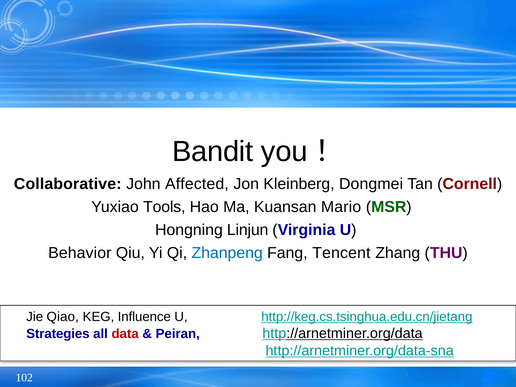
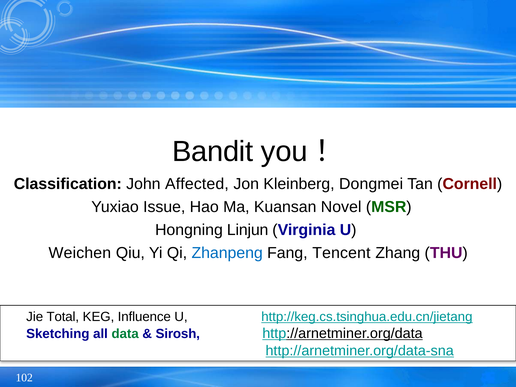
Collaborative: Collaborative -> Classification
Tools: Tools -> Issue
Mario: Mario -> Novel
Behavior: Behavior -> Weichen
Qiao: Qiao -> Total
Strategies: Strategies -> Sketching
data colour: red -> green
Peiran: Peiran -> Sirosh
